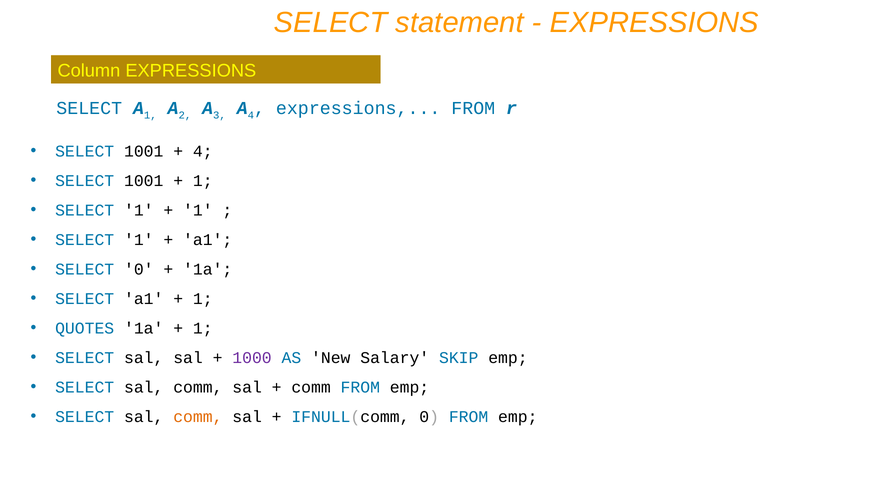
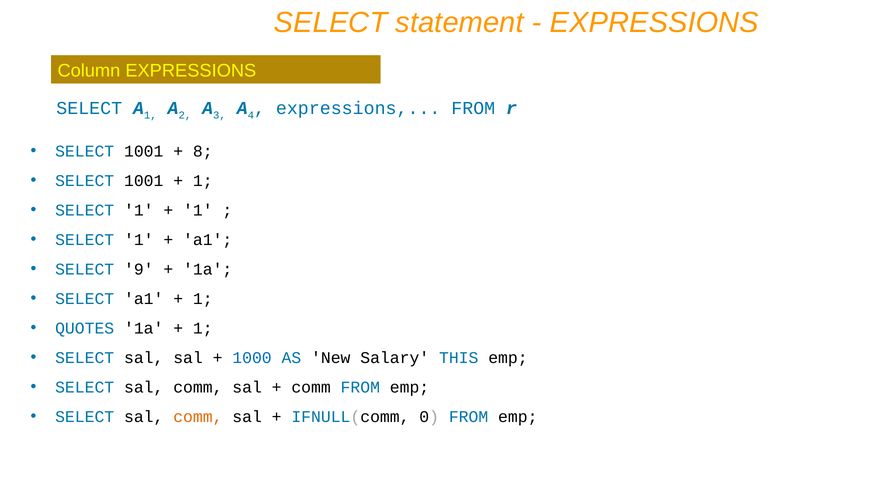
4 at (203, 151): 4 -> 8
SELECT 0: 0 -> 9
1000 colour: purple -> blue
SKIP: SKIP -> THIS
